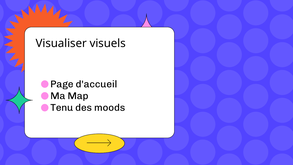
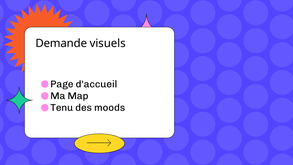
Visualiser: Visualiser -> Demande
